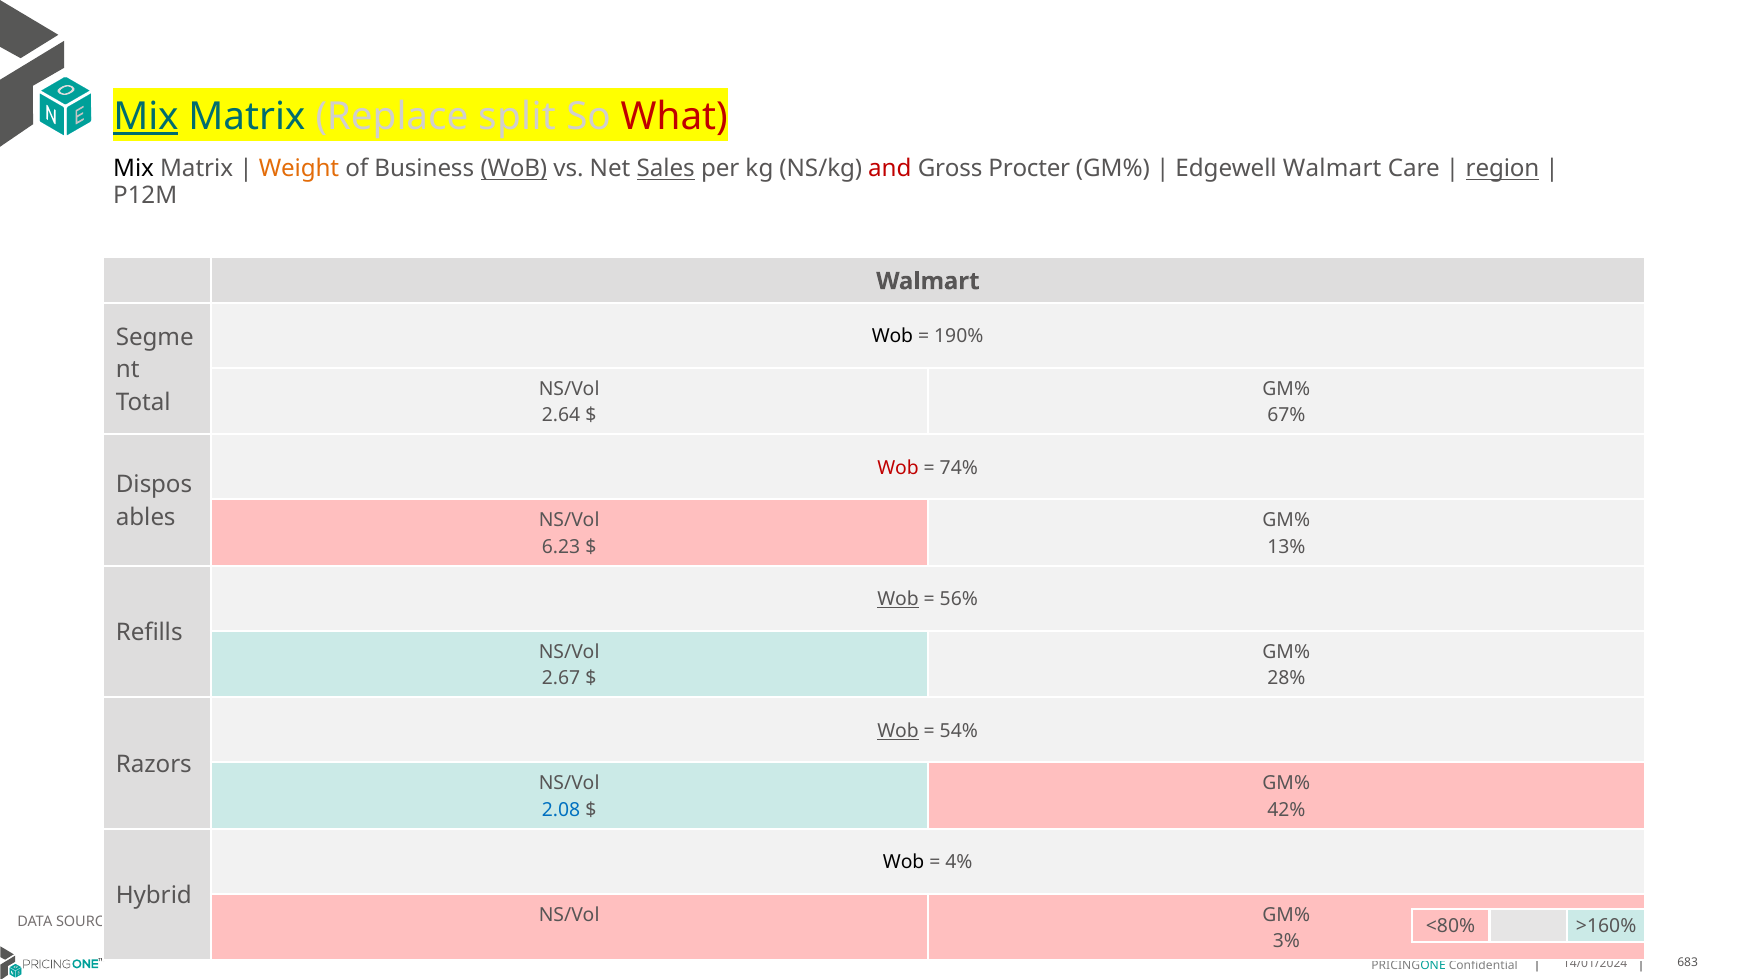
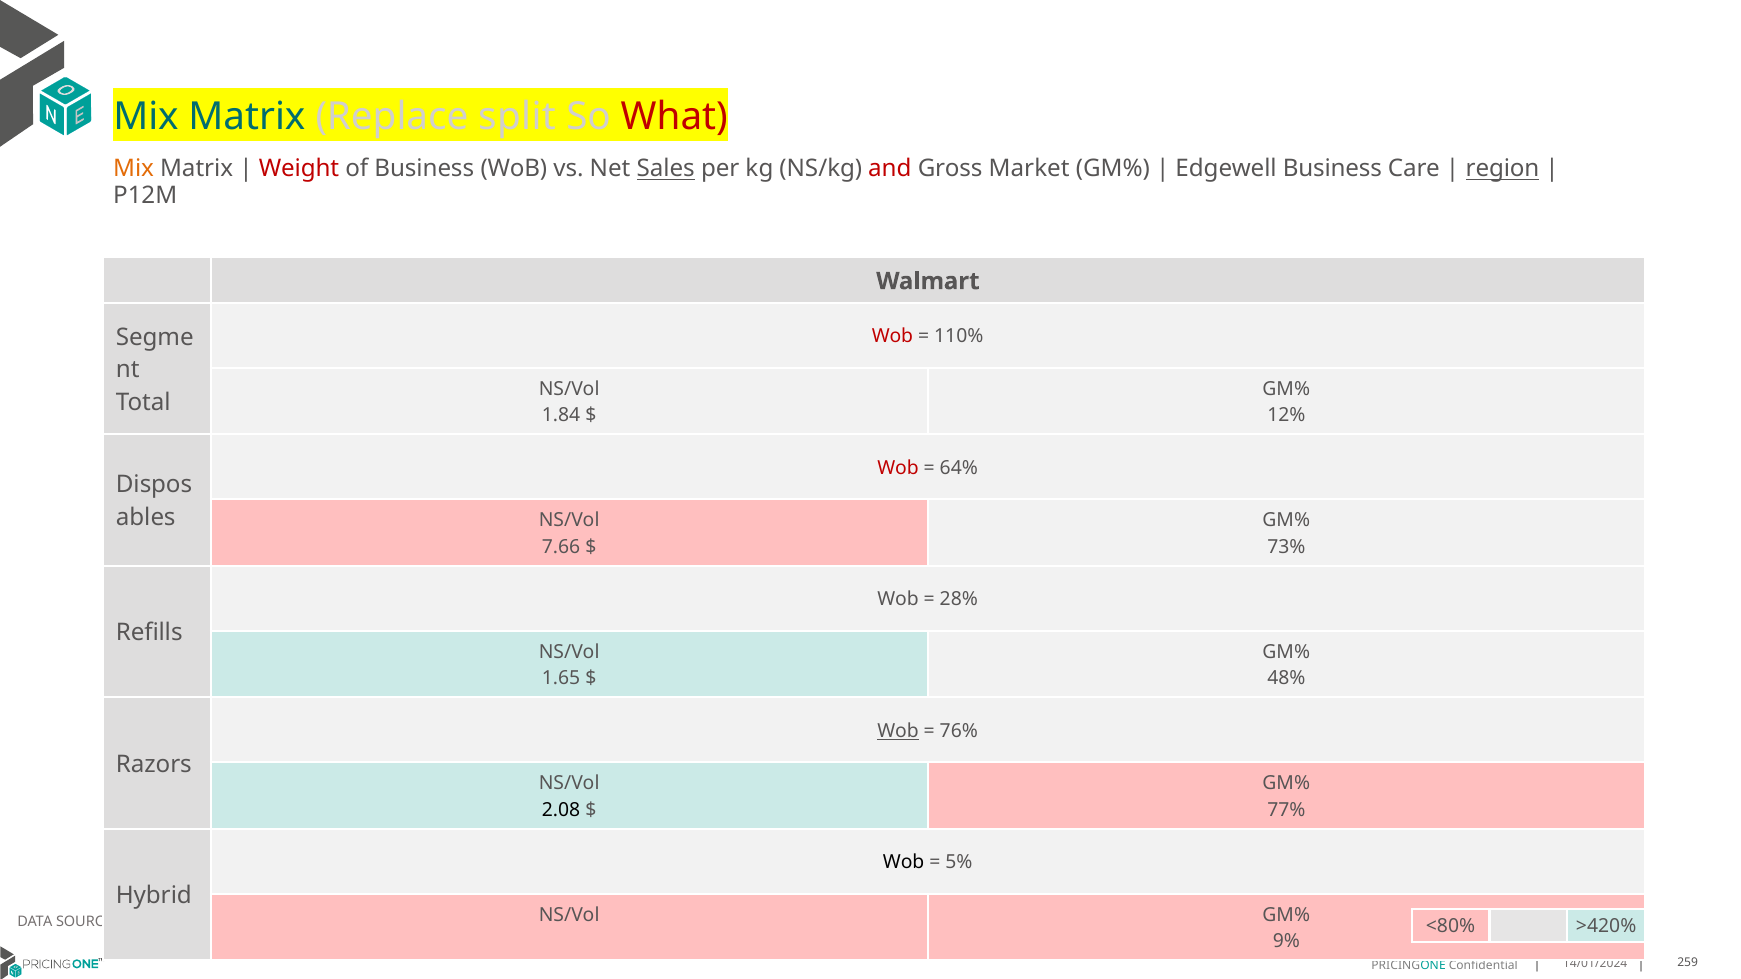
Mix at (146, 117) underline: present -> none
Mix at (134, 169) colour: black -> orange
Weight colour: orange -> red
WoB at (514, 169) underline: present -> none
Procter: Procter -> Market
Edgewell Walmart: Walmart -> Business
Wob at (892, 337) colour: black -> red
190%: 190% -> 110%
2.64: 2.64 -> 1.84
67%: 67% -> 12%
74%: 74% -> 64%
6.23: 6.23 -> 7.66
13%: 13% -> 73%
Wob at (898, 600) underline: present -> none
56%: 56% -> 28%
2.67: 2.67 -> 1.65
28%: 28% -> 48%
54%: 54% -> 76%
2.08 colour: blue -> black
42%: 42% -> 77%
4%: 4% -> 5%
>160%: >160% -> >420%
3%: 3% -> 9%
683: 683 -> 259
